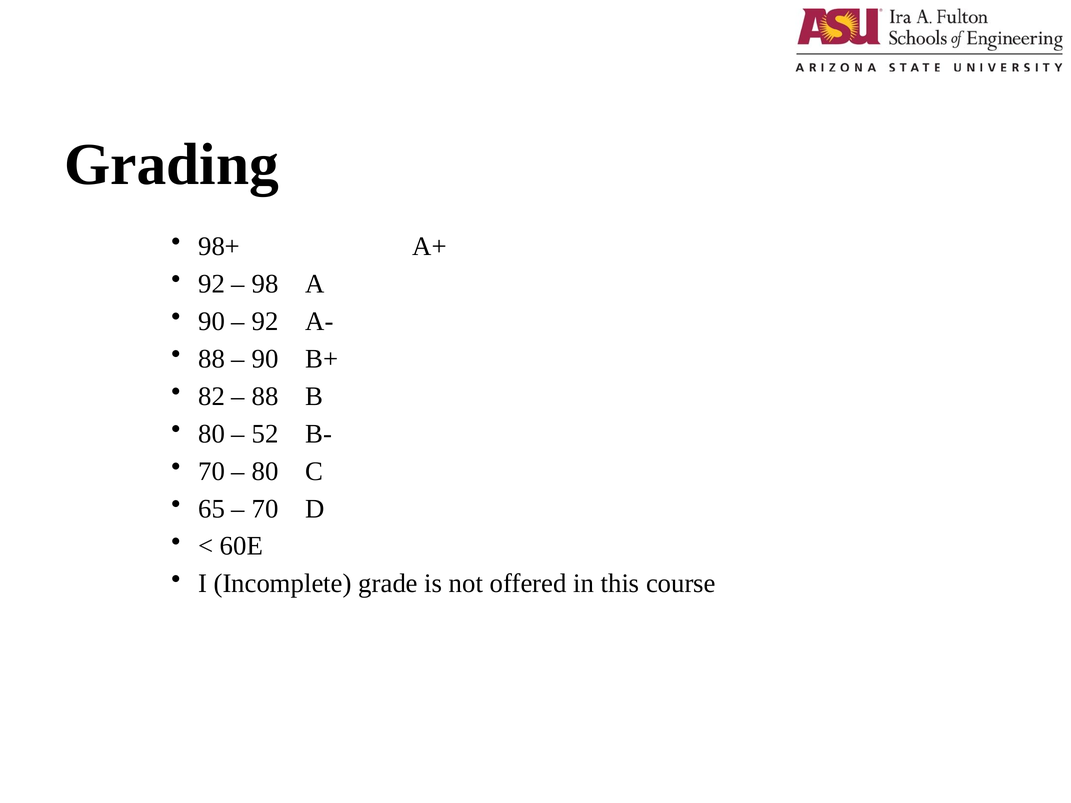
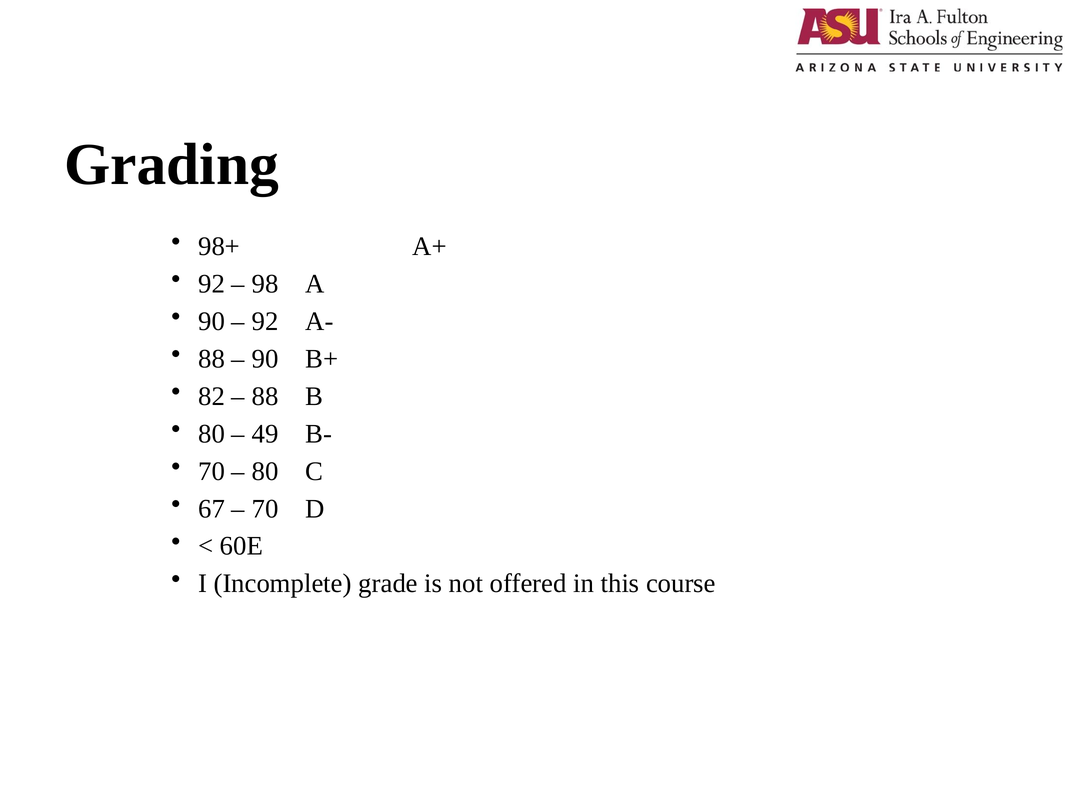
52: 52 -> 49
65: 65 -> 67
